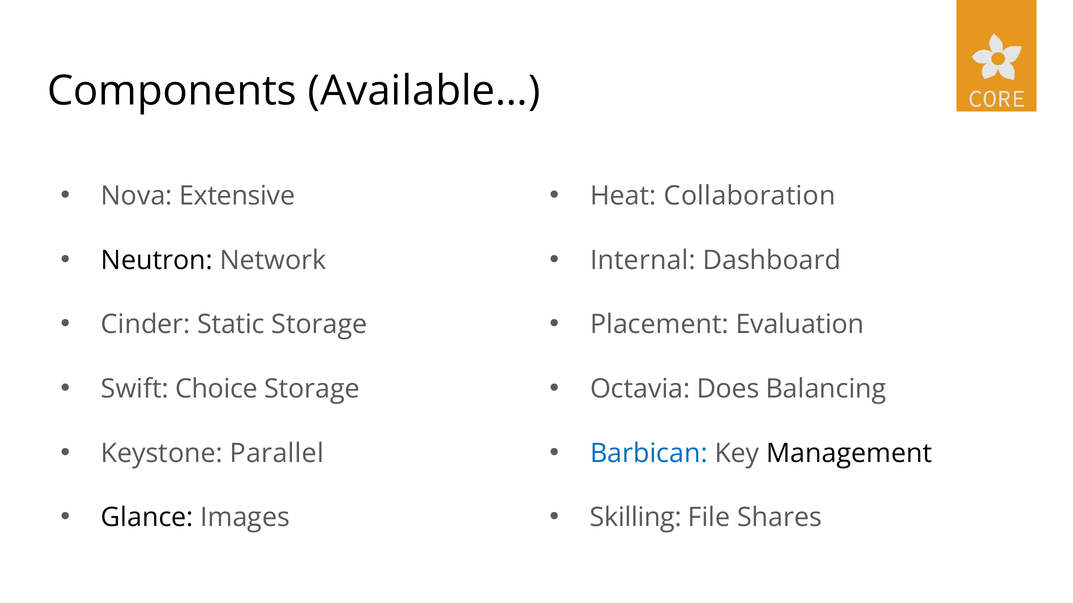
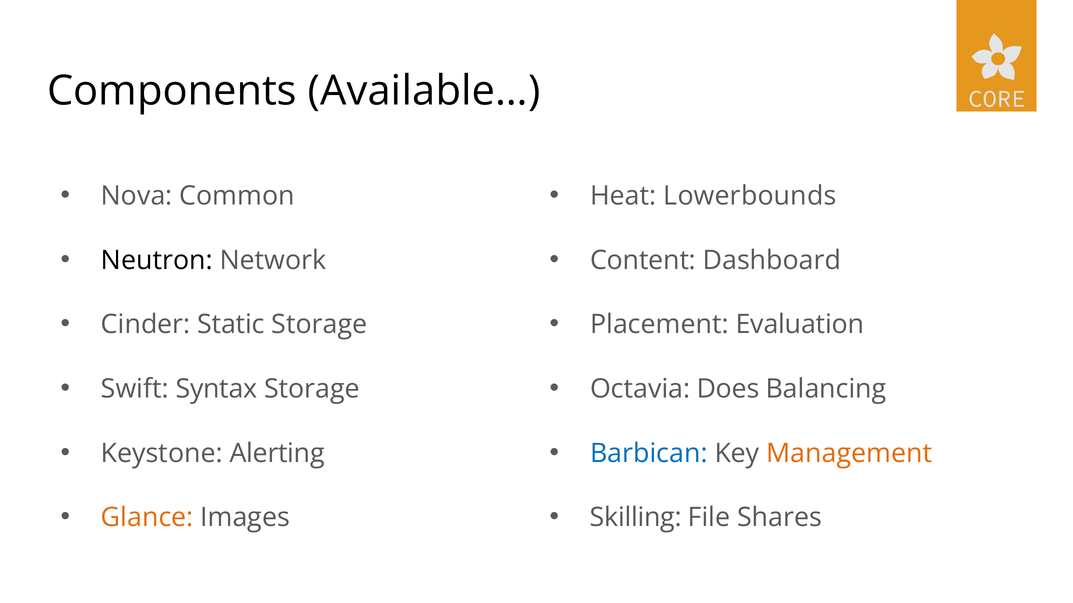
Extensive: Extensive -> Common
Collaboration: Collaboration -> Lowerbounds
Internal: Internal -> Content
Choice: Choice -> Syntax
Parallel: Parallel -> Alerting
Management colour: black -> orange
Glance colour: black -> orange
